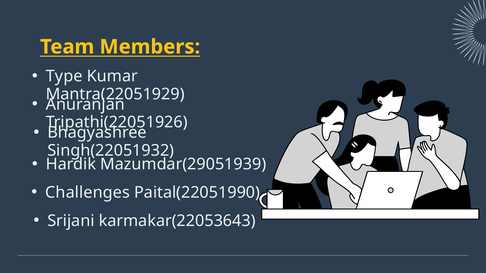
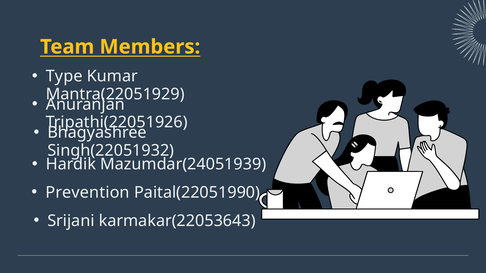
Mazumdar(29051939: Mazumdar(29051939 -> Mazumdar(24051939
Challenges: Challenges -> Prevention
